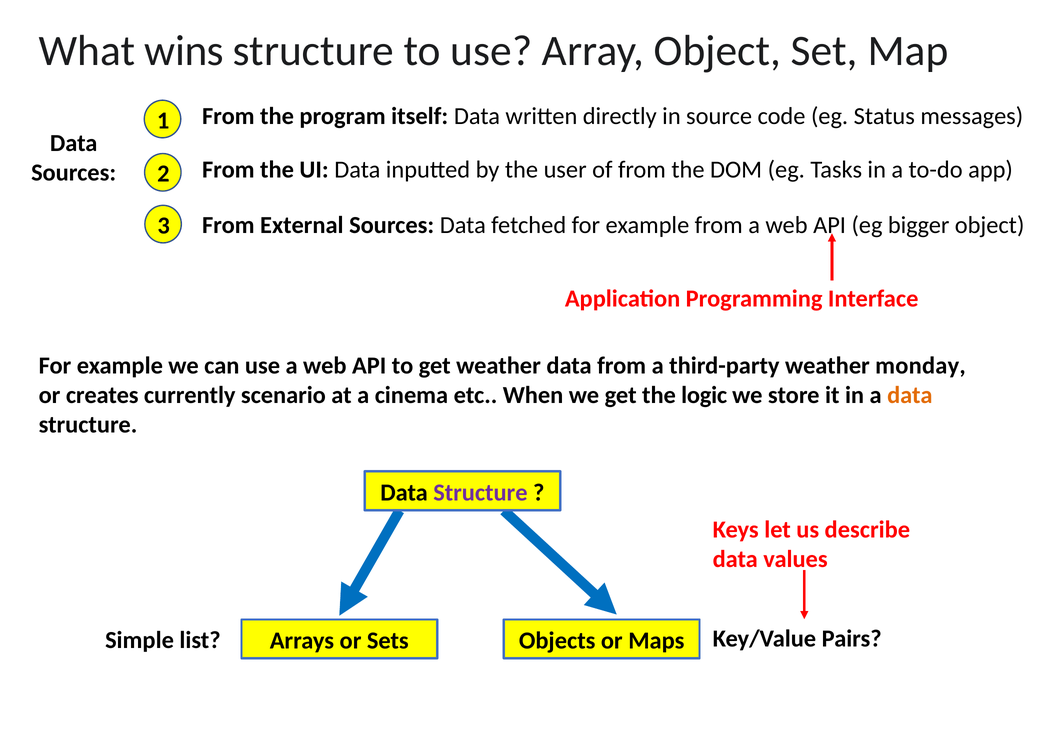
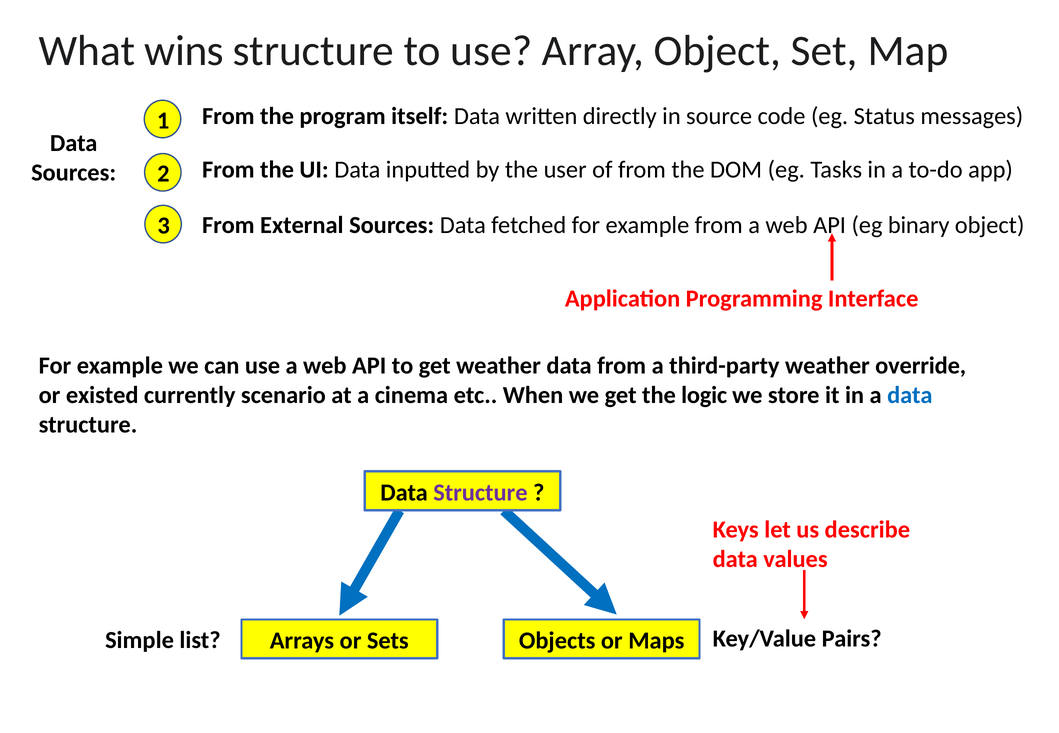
bigger: bigger -> binary
monday: monday -> override
creates: creates -> existed
data at (910, 395) colour: orange -> blue
